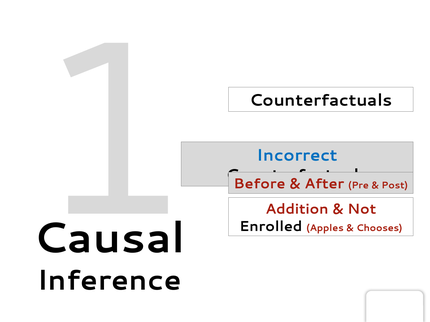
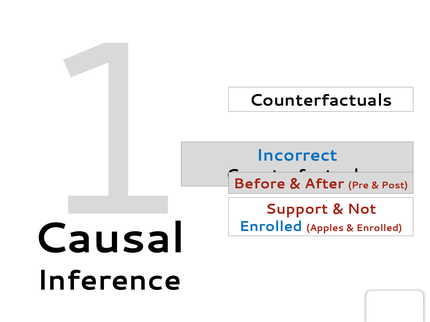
Addition: Addition -> Support
Enrolled at (271, 227) colour: black -> blue
Chooses at (379, 228): Chooses -> Enrolled
